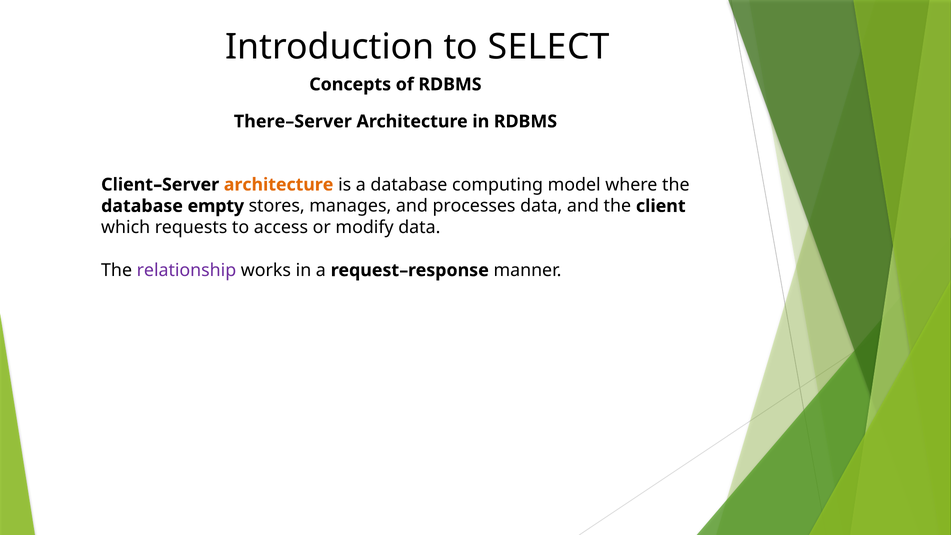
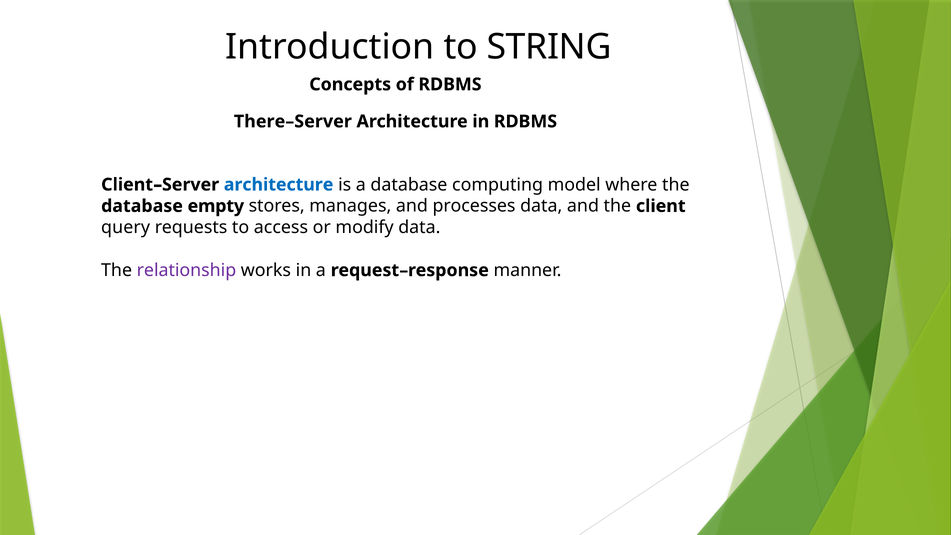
SELECT: SELECT -> STRING
architecture at (279, 185) colour: orange -> blue
which: which -> query
